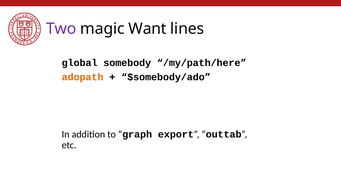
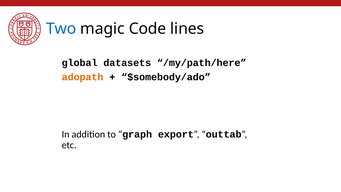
Two colour: purple -> blue
Want: Want -> Code
somebody: somebody -> datasets
